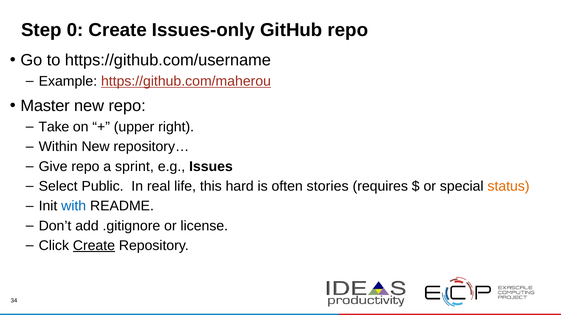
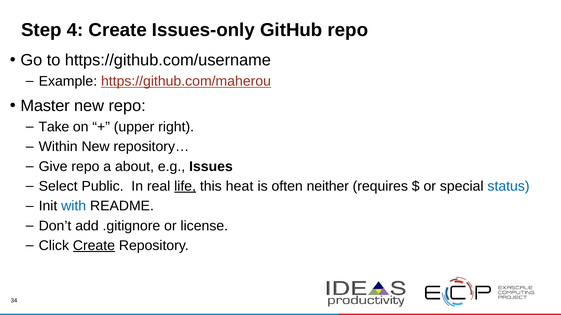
0: 0 -> 4
sprint: sprint -> about
life underline: none -> present
hard: hard -> heat
stories: stories -> neither
status colour: orange -> blue
